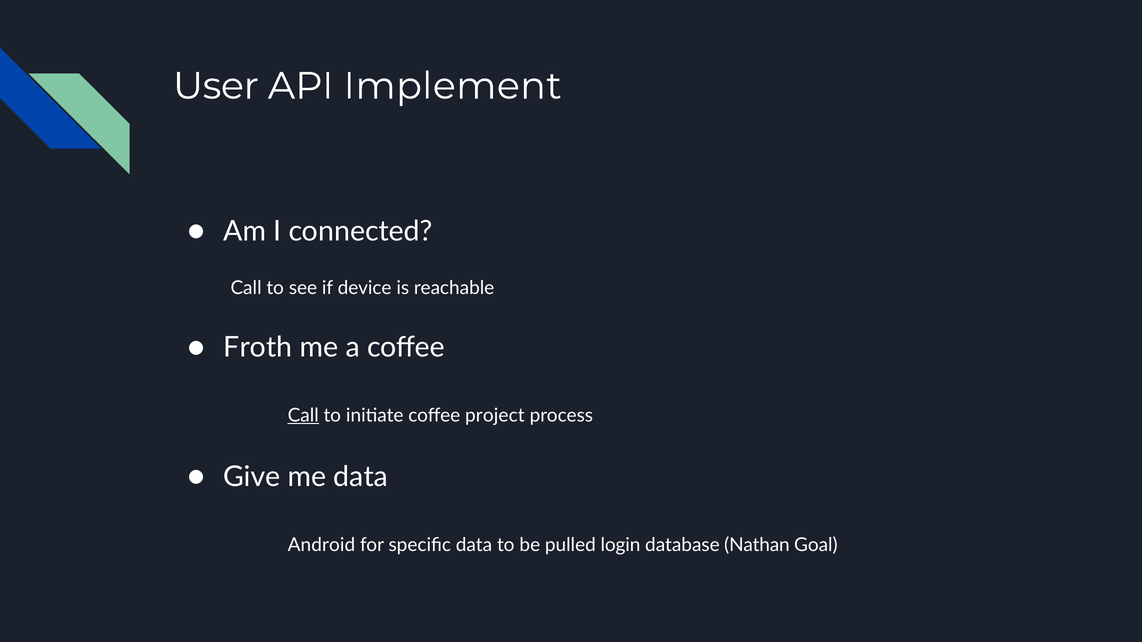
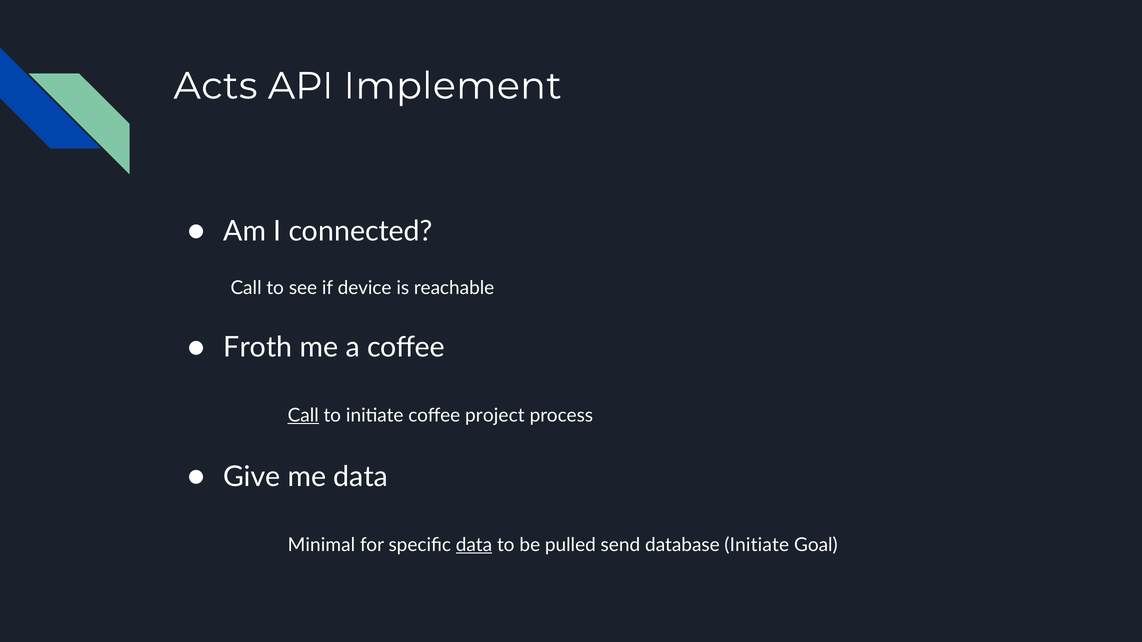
User: User -> Acts
Android: Android -> Minimal
data at (474, 545) underline: none -> present
login: login -> send
database Nathan: Nathan -> Initiate
